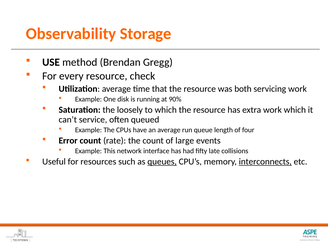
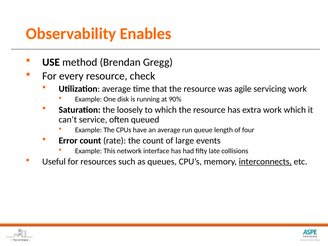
Storage: Storage -> Enables
both: both -> agile
queues underline: present -> none
